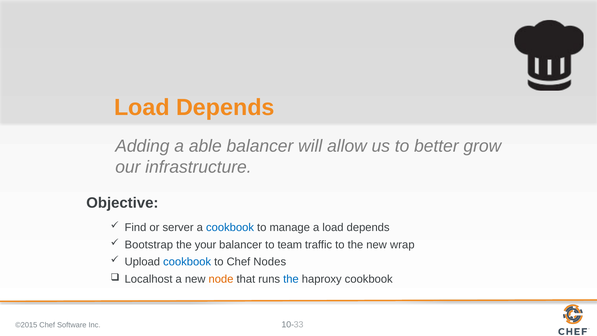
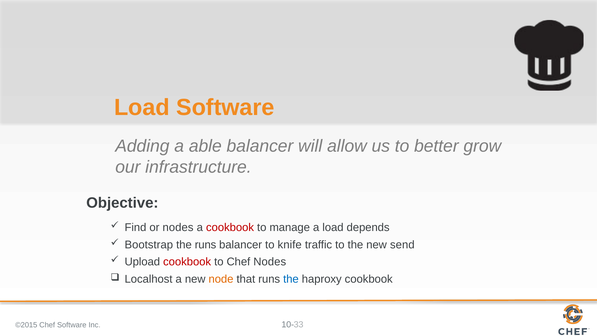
Depends at (225, 107): Depends -> Software
or server: server -> nodes
cookbook at (230, 227) colour: blue -> red
the your: your -> runs
team: team -> knife
wrap: wrap -> send
cookbook at (187, 262) colour: blue -> red
